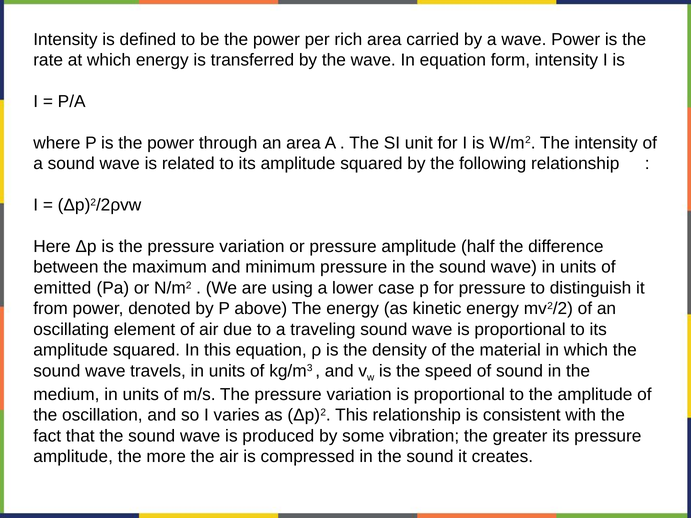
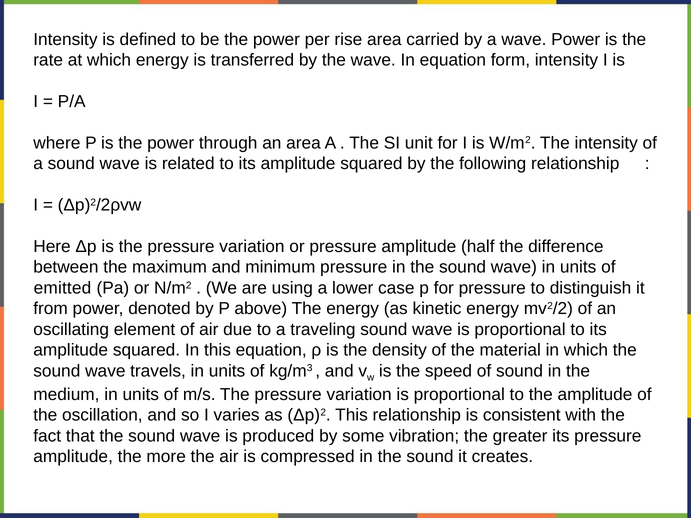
rich: rich -> rise
